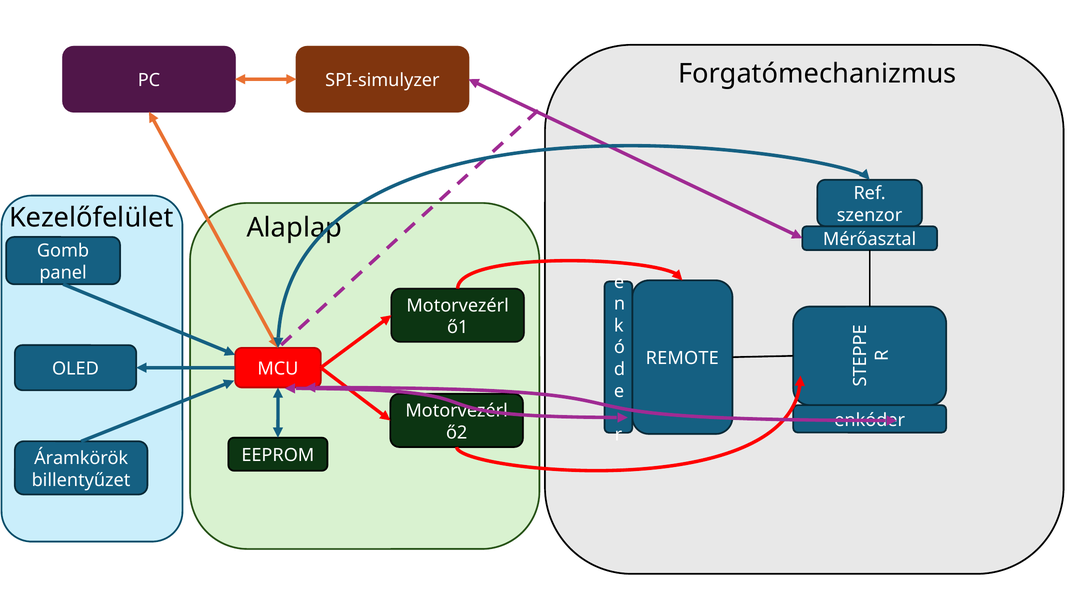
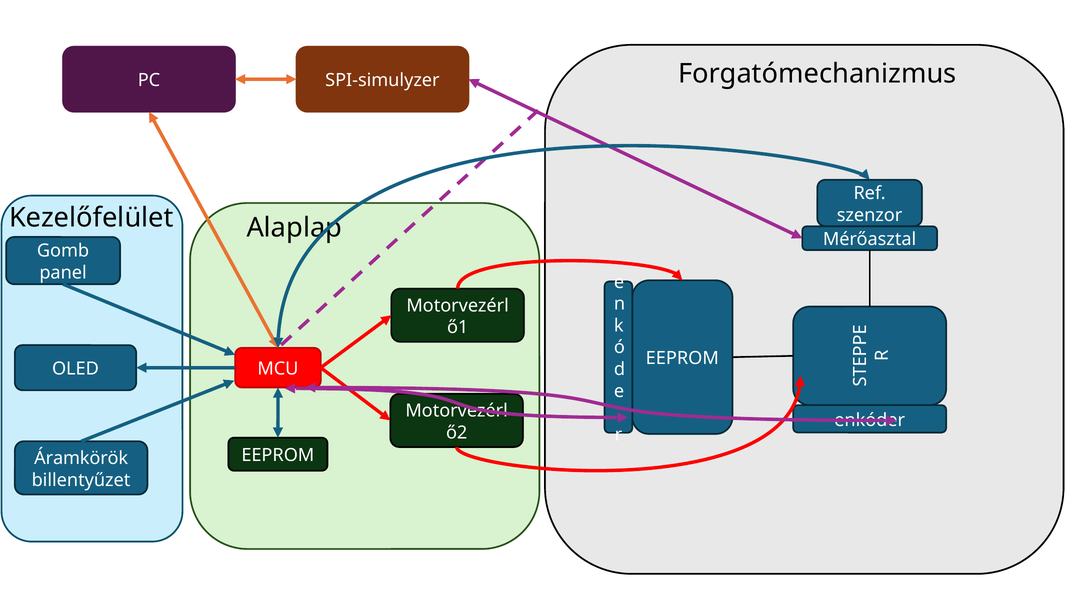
REMOTE at (682, 358): REMOTE -> EEPROM
